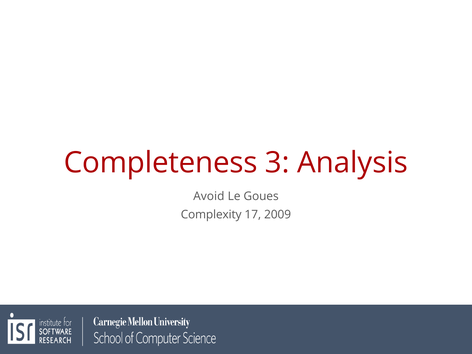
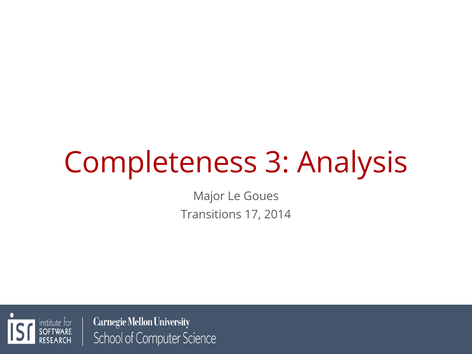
Avoid: Avoid -> Major
Complexity: Complexity -> Transitions
2009: 2009 -> 2014
